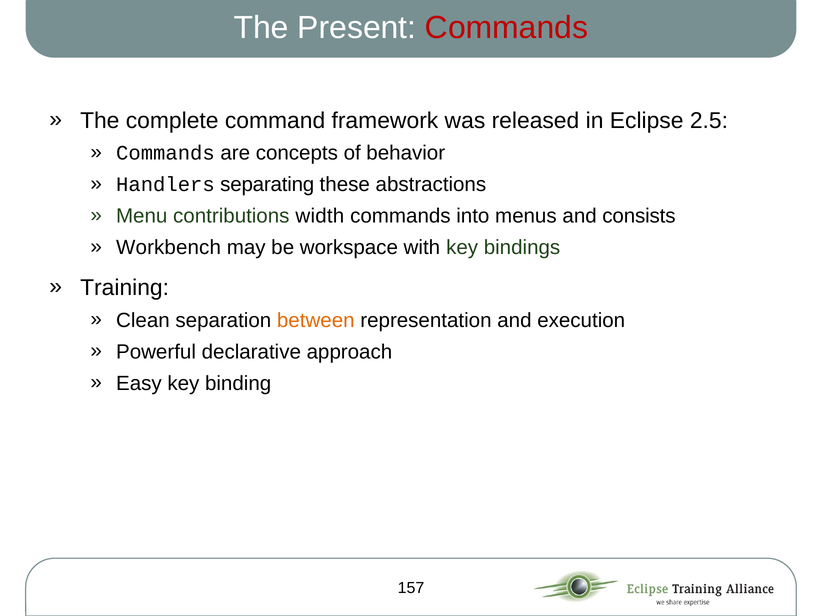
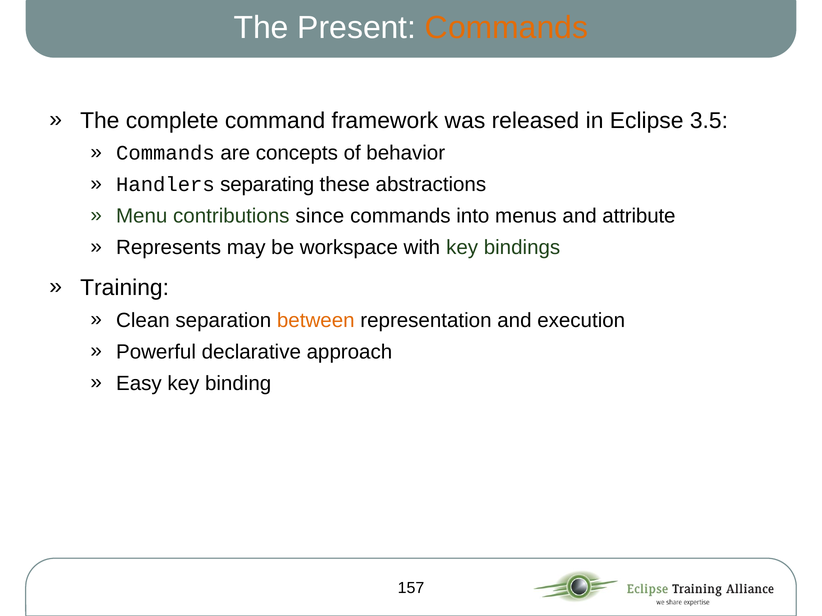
Commands at (507, 28) colour: red -> orange
2.5: 2.5 -> 3.5
width: width -> since
consists: consists -> attribute
Workbench: Workbench -> Represents
